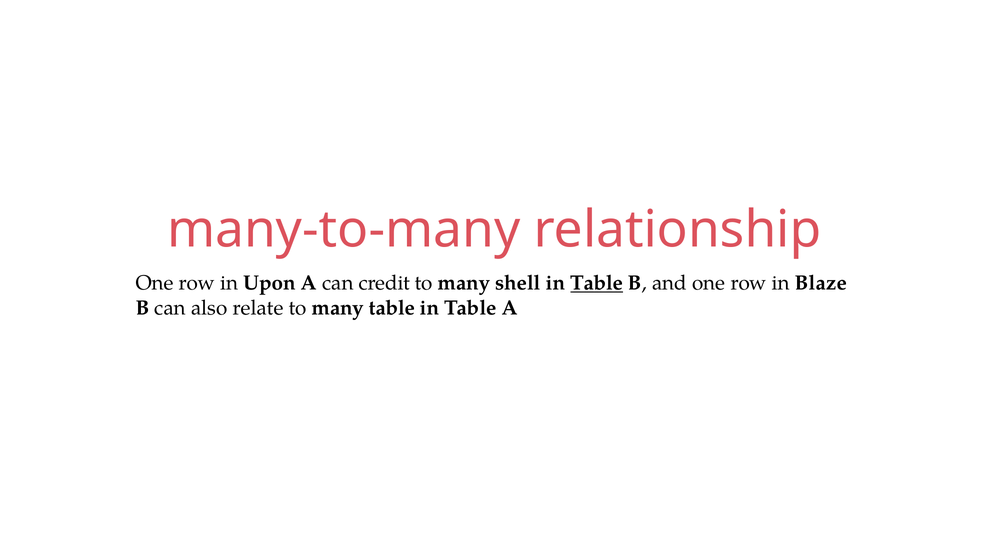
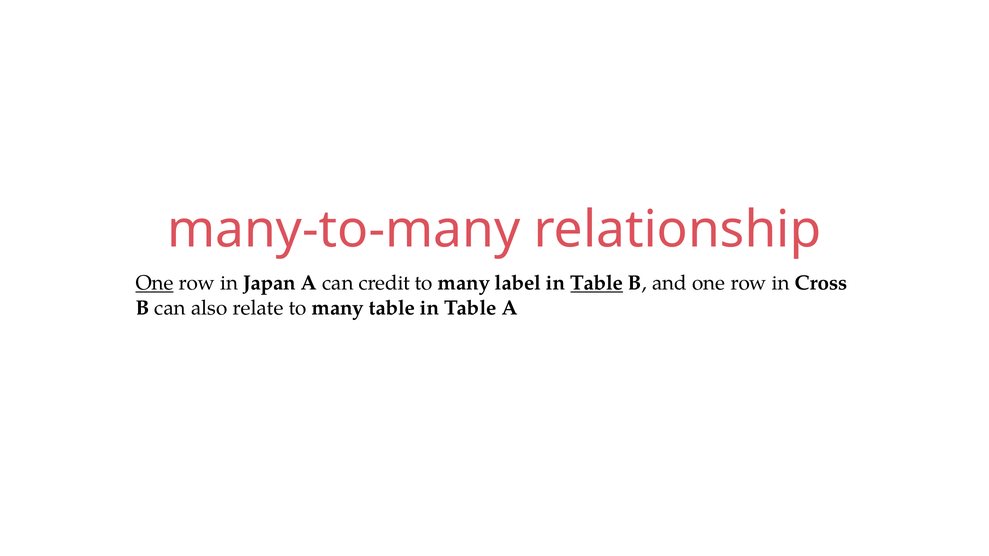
One at (155, 283) underline: none -> present
Upon: Upon -> Japan
shell: shell -> label
Blaze: Blaze -> Cross
